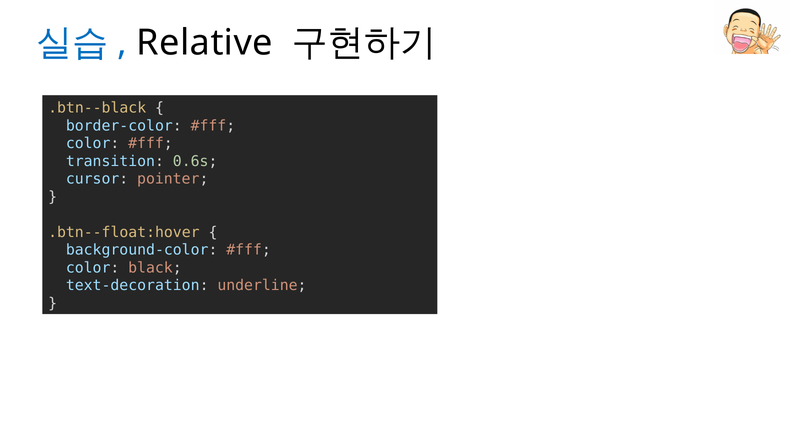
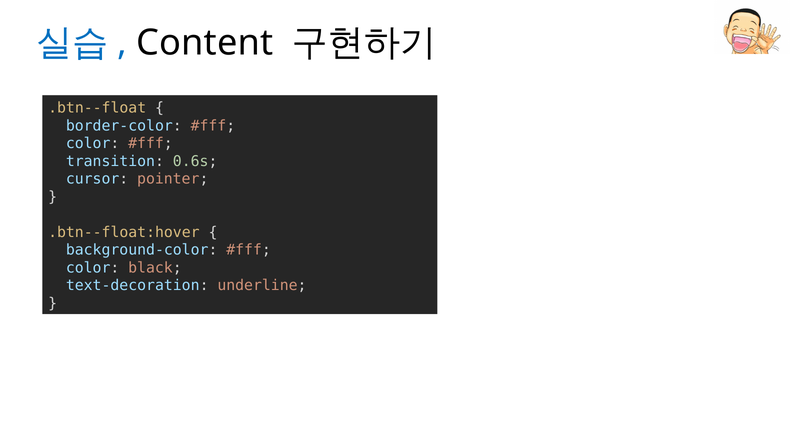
Relative: Relative -> Content
.btn--black: .btn--black -> .btn--float
